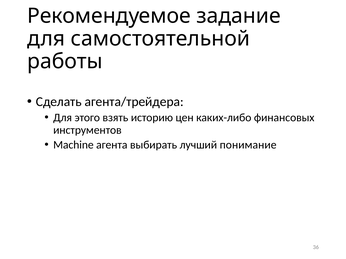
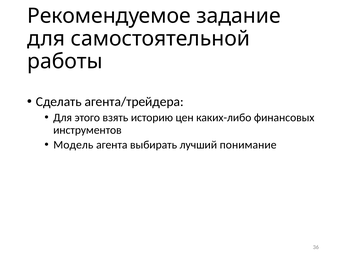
Machine: Machine -> Модель
